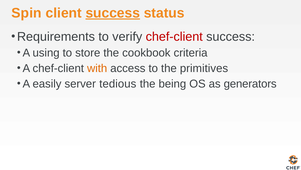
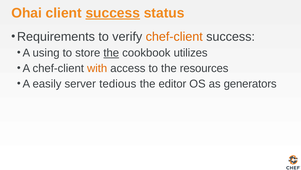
Spin: Spin -> Ohai
chef-client at (174, 37) colour: red -> orange
the at (111, 53) underline: none -> present
criteria: criteria -> utilizes
primitives: primitives -> resources
being: being -> editor
